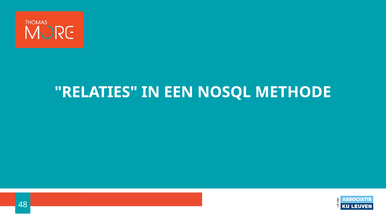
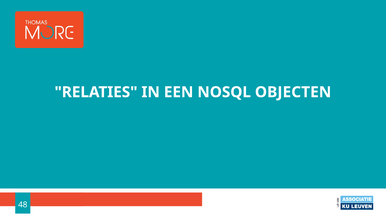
METHODE: METHODE -> OBJECTEN
